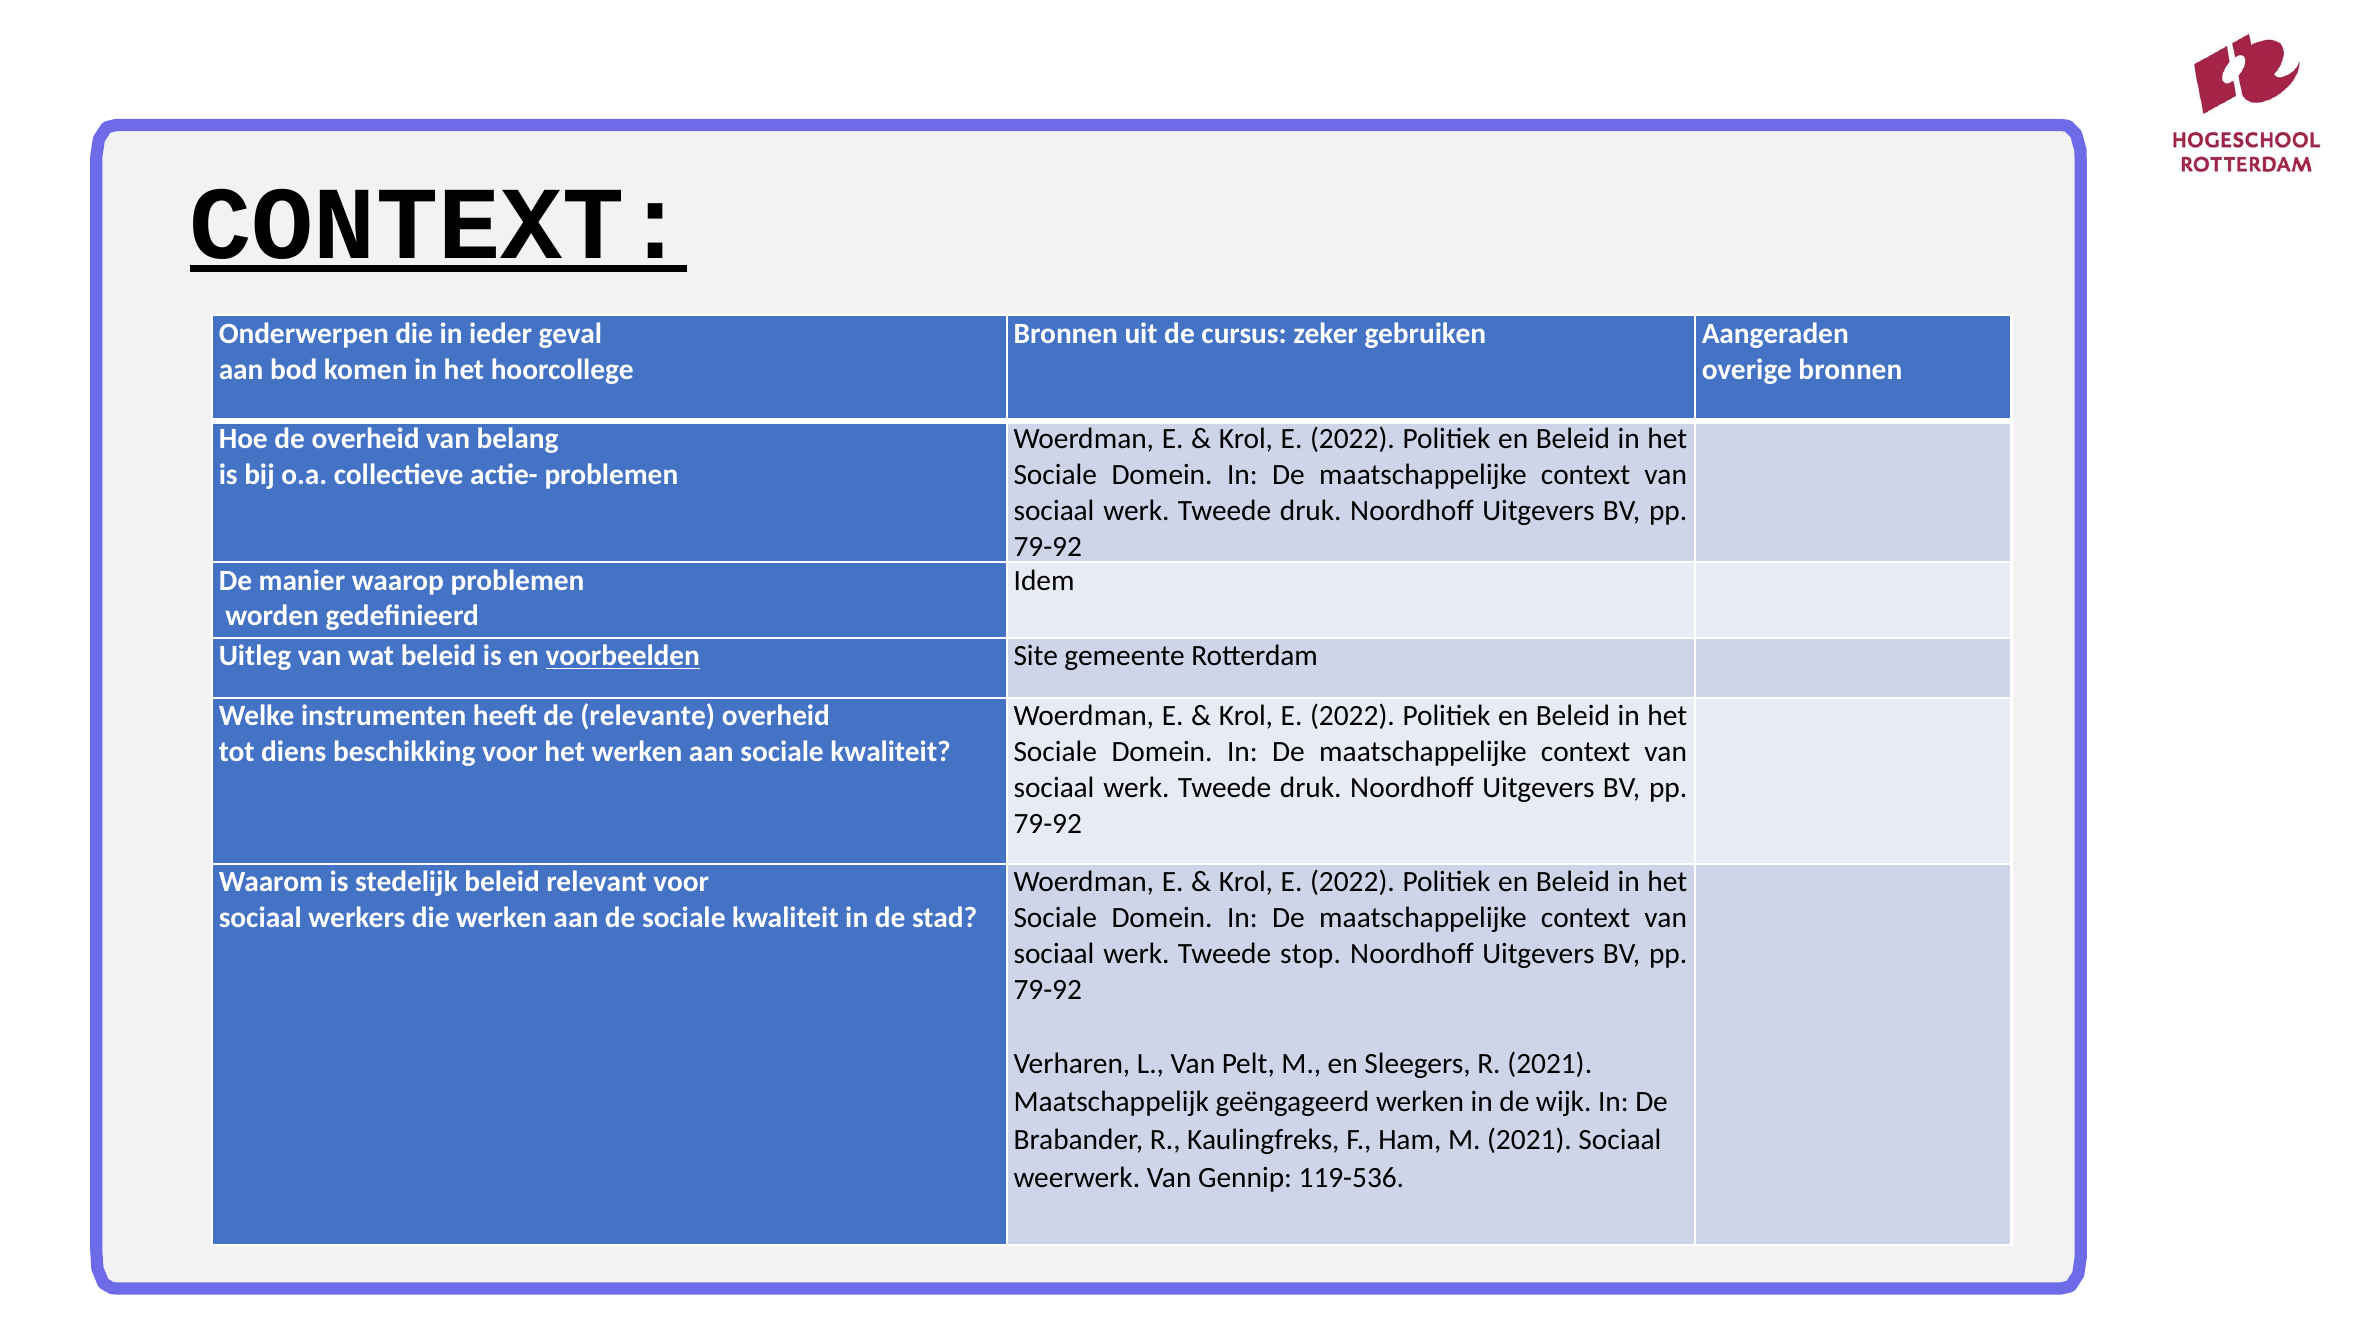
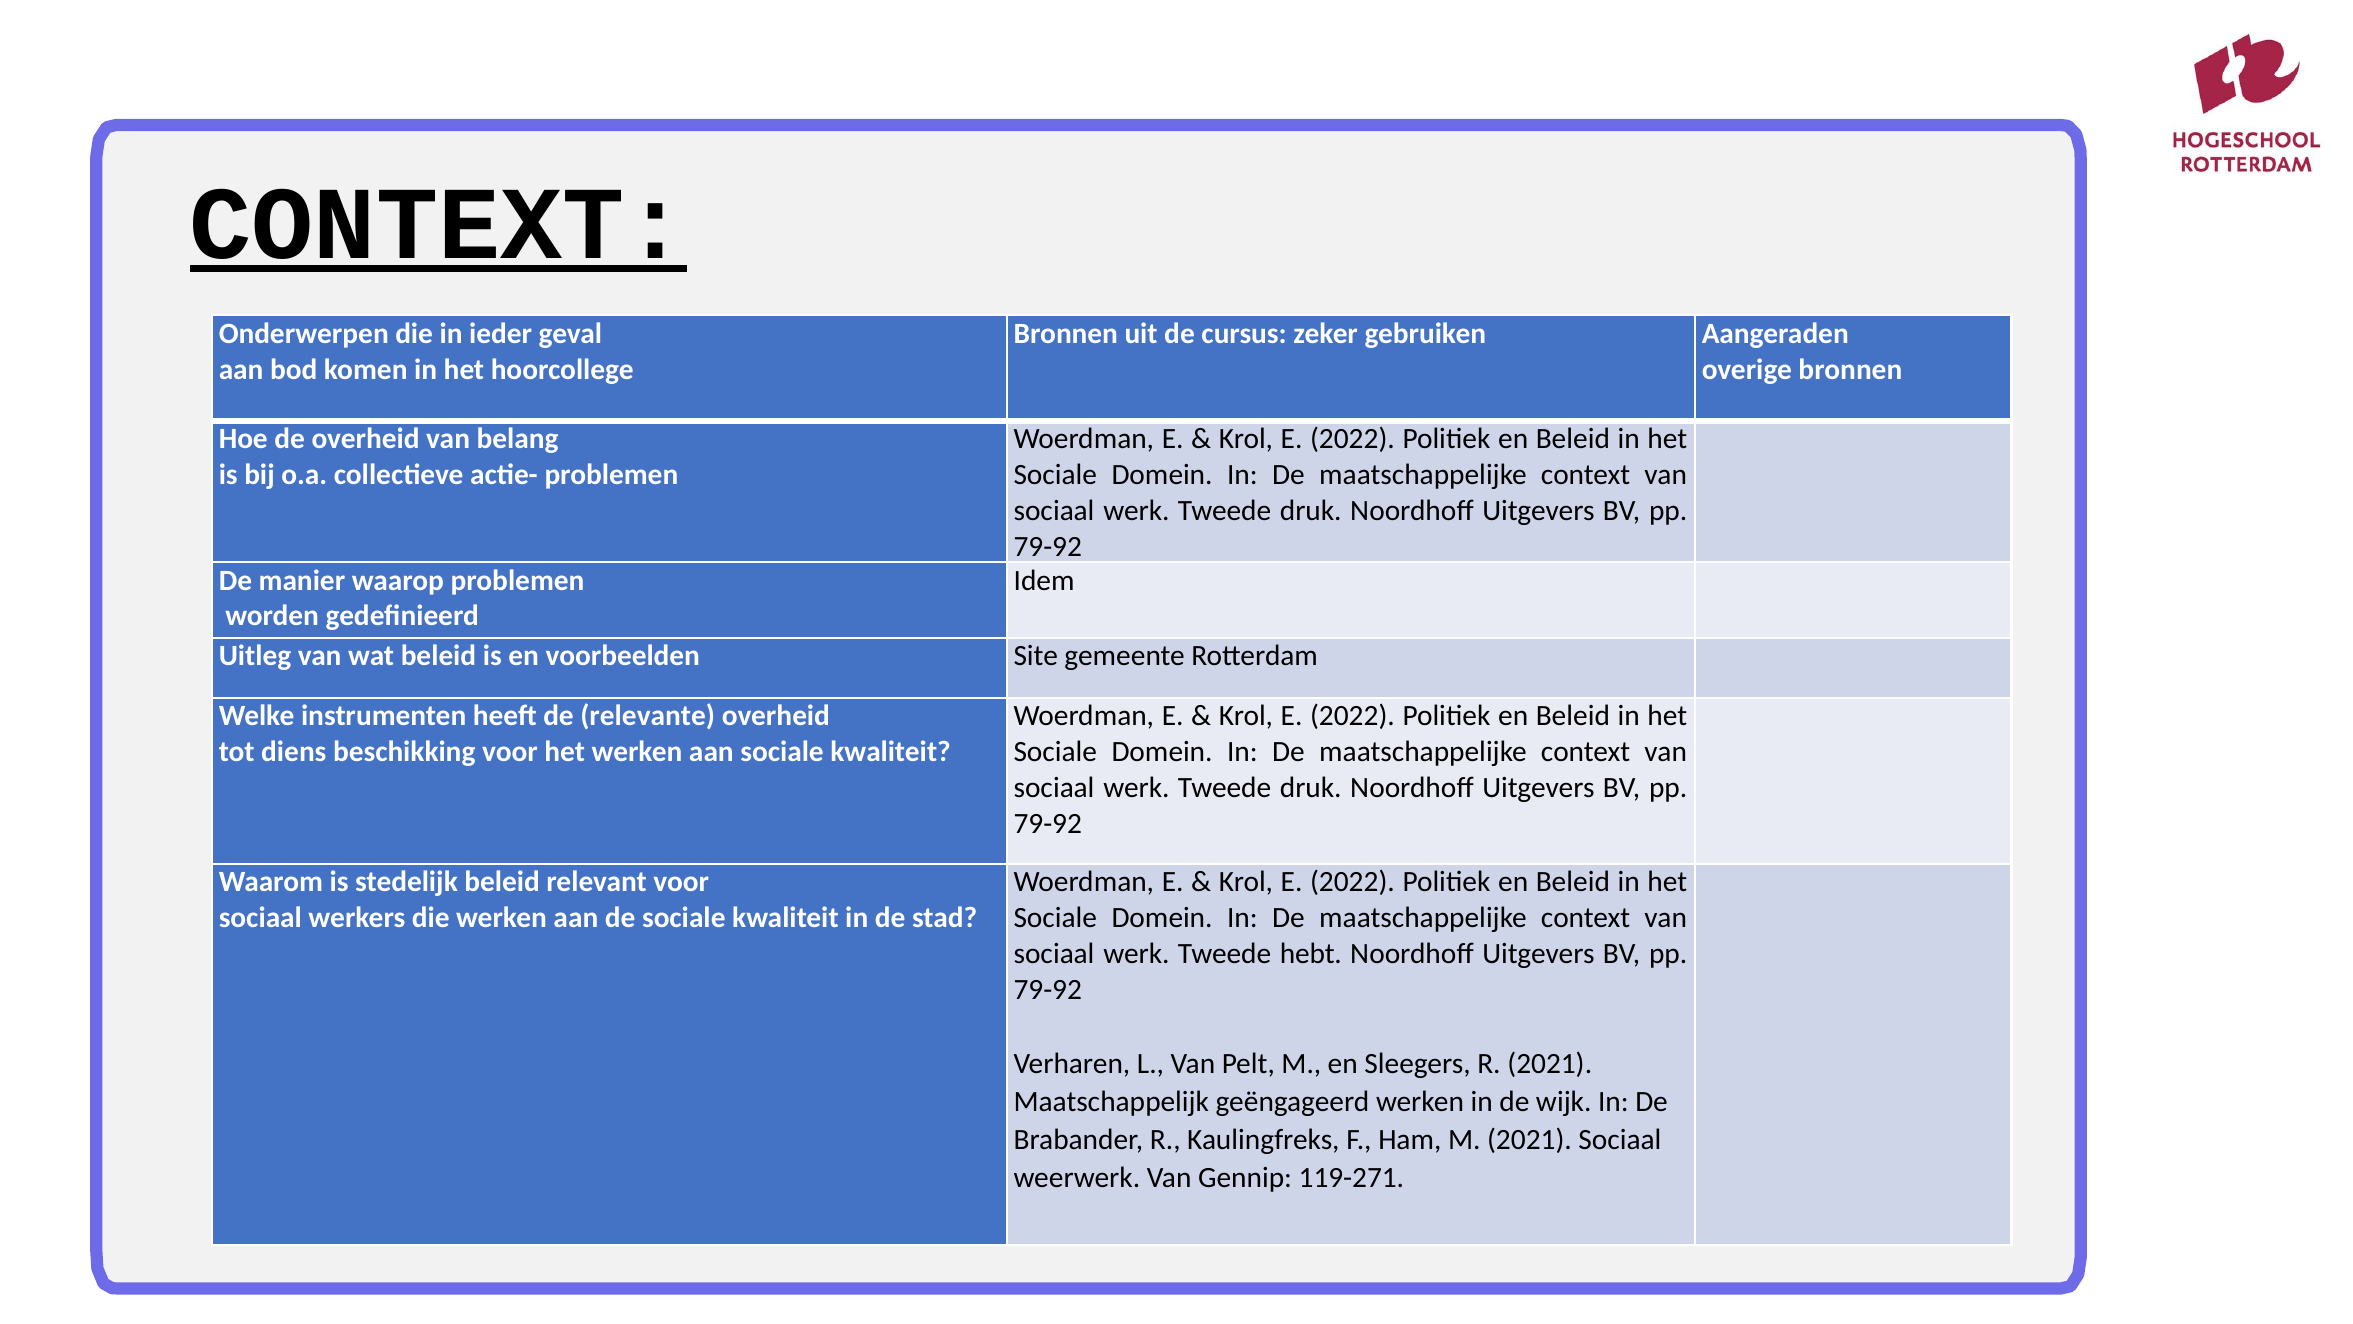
voorbeelden underline: present -> none
stop: stop -> hebt
119-536: 119-536 -> 119-271
